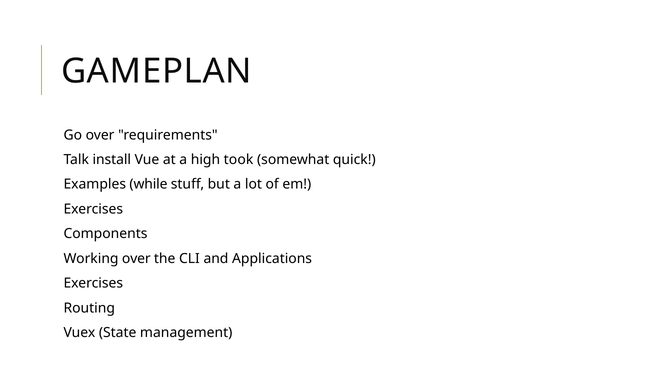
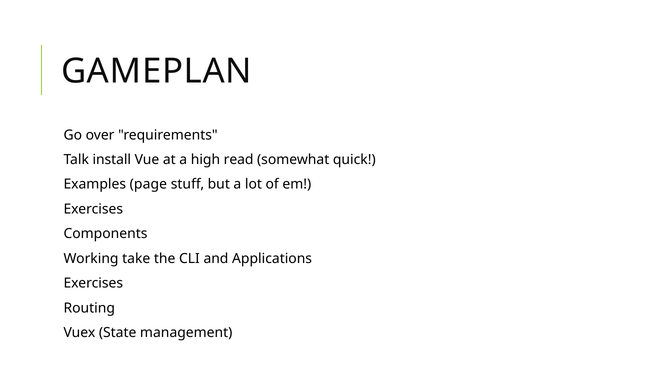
took: took -> read
while: while -> page
Working over: over -> take
